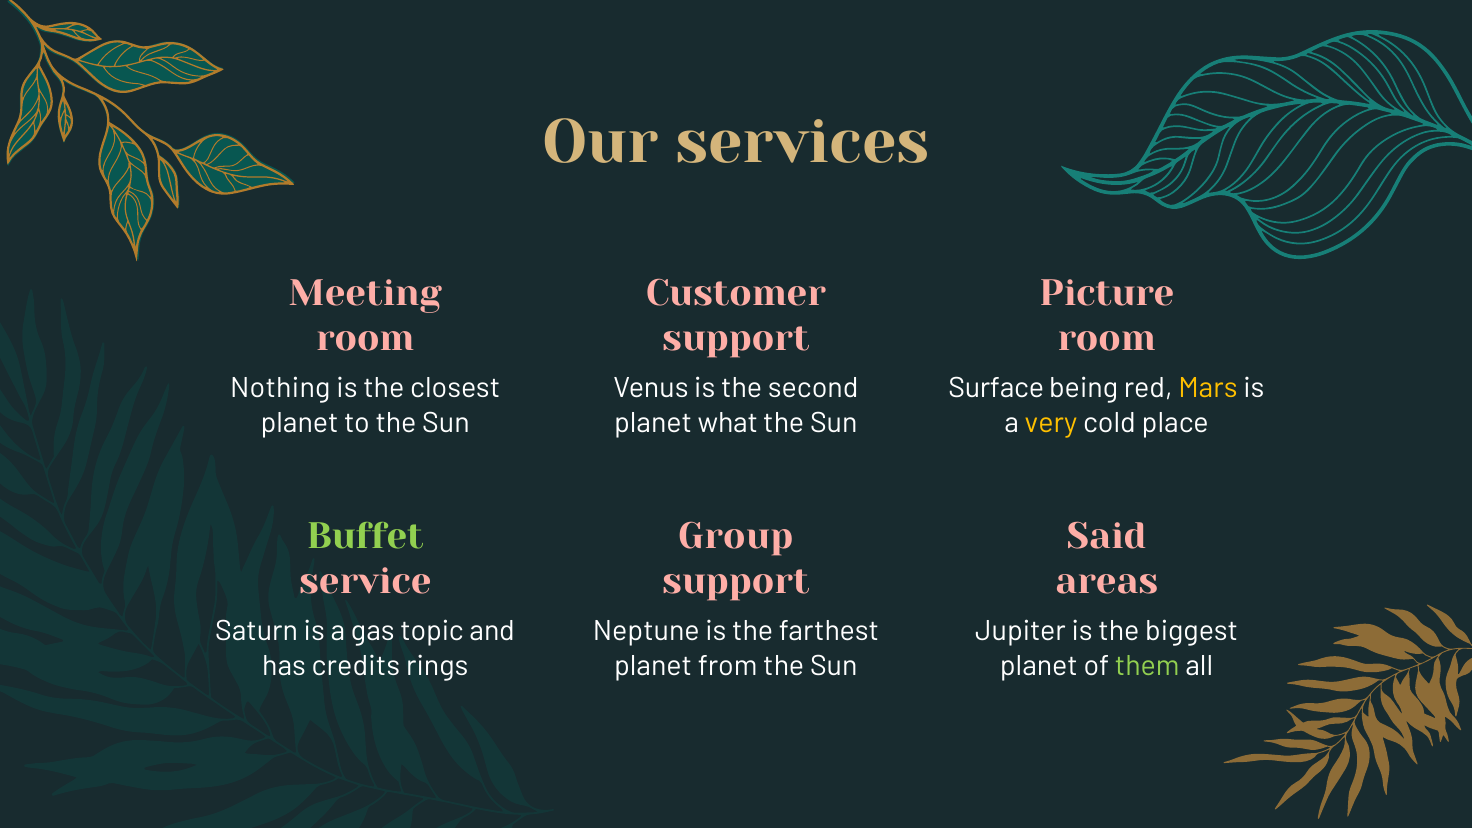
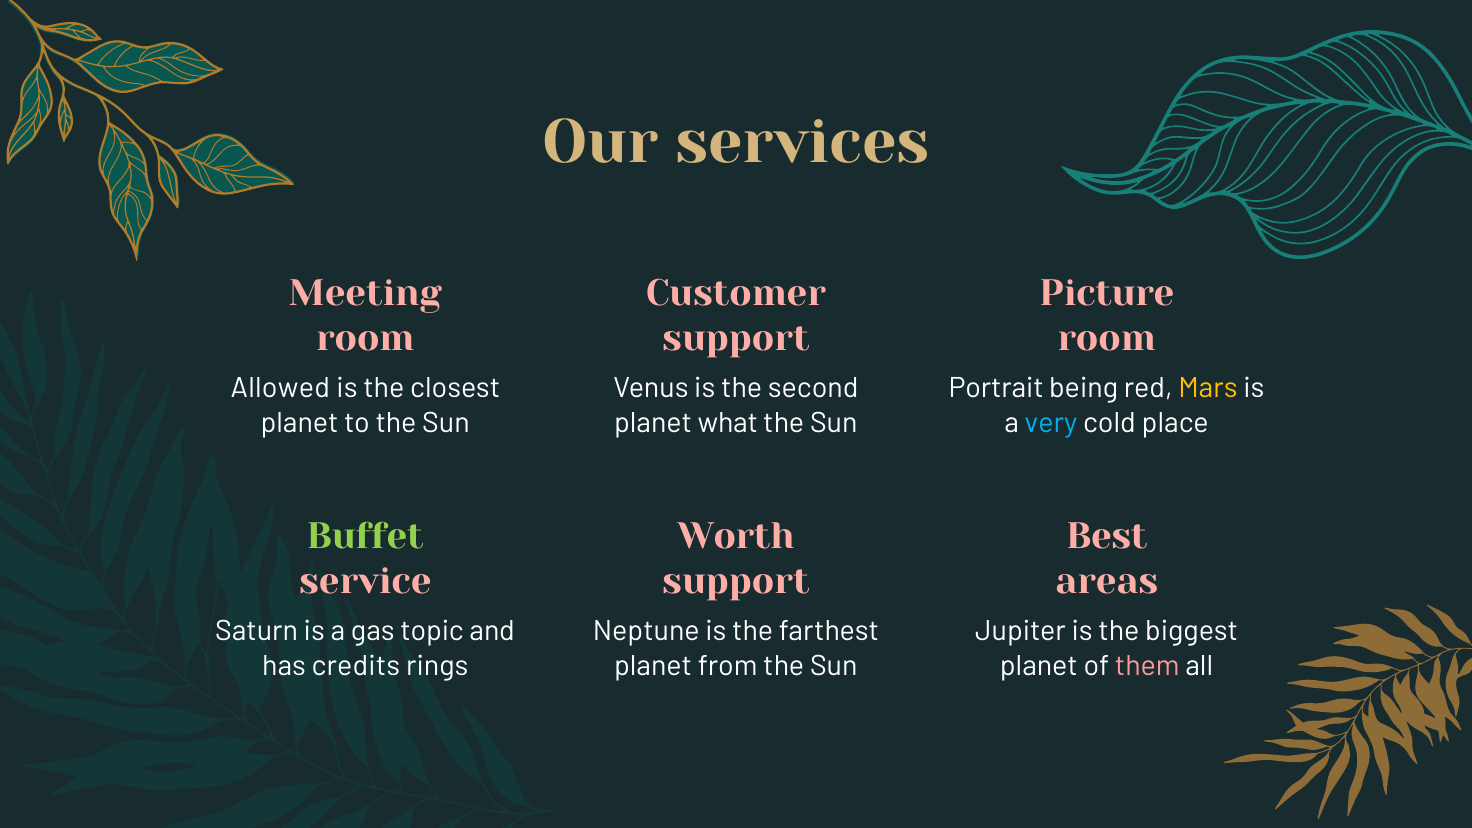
Nothing: Nothing -> Allowed
Surface: Surface -> Portrait
very colour: yellow -> light blue
Group: Group -> Worth
Said: Said -> Best
them colour: light green -> pink
